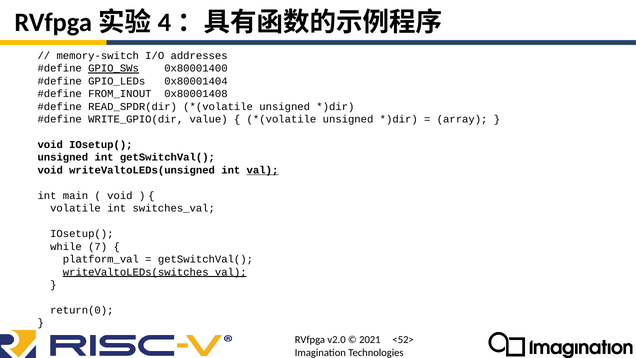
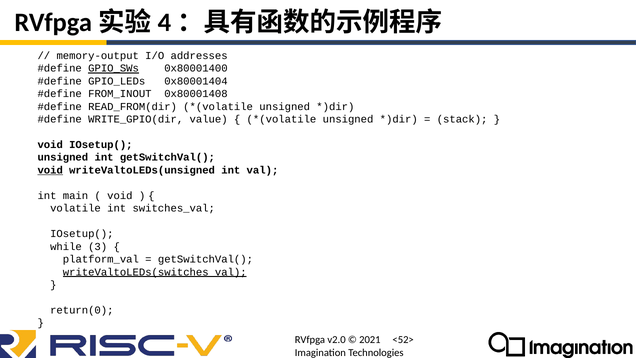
memory-switch: memory-switch -> memory-output
READ_SPDR(dir: READ_SPDR(dir -> READ_FROM(dir
array: array -> stack
void at (50, 170) underline: none -> present
val underline: present -> none
7: 7 -> 3
